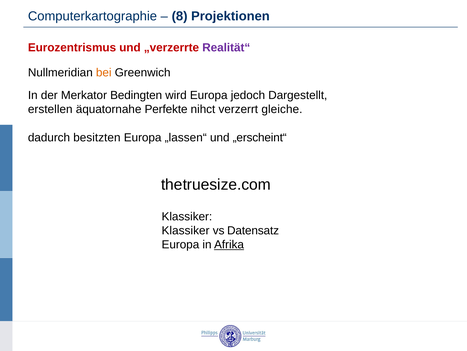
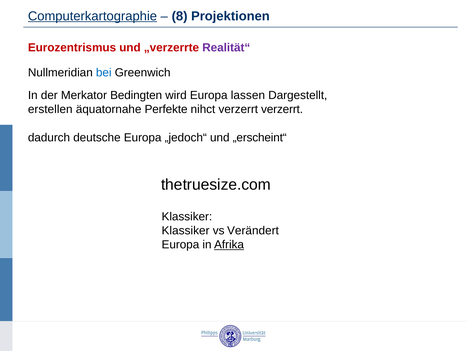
Computerkartographie underline: none -> present
bei colour: orange -> blue
jedoch: jedoch -> lassen
verzerrt gleiche: gleiche -> verzerrt
besitzten: besitzten -> deutsche
„lassen“: „lassen“ -> „jedoch“
Datensatz: Datensatz -> Verändert
